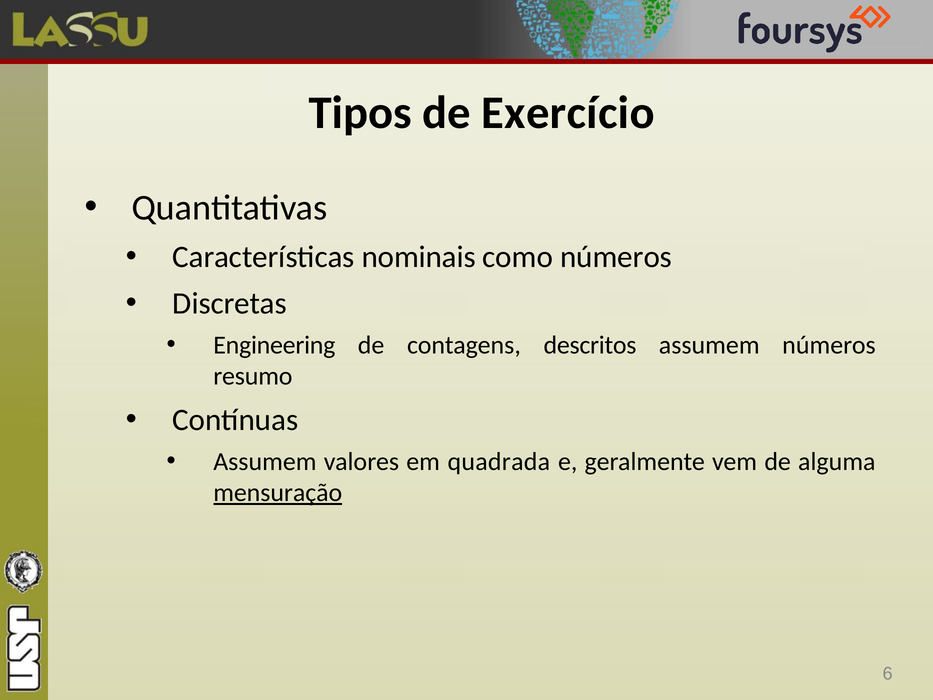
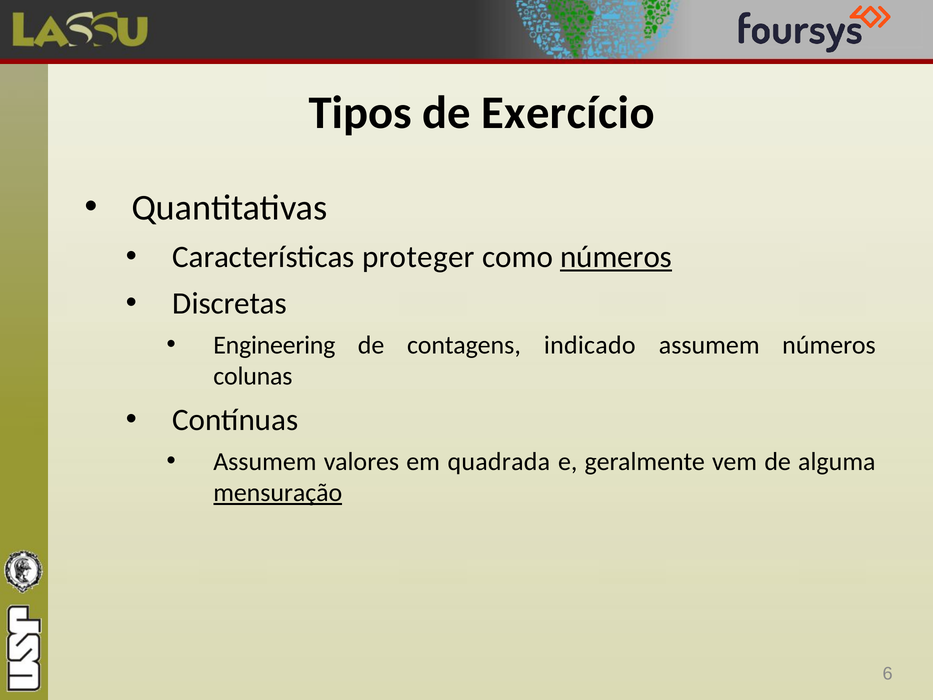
nominais: nominais -> proteger
números at (616, 257) underline: none -> present
descritos: descritos -> indicado
resumo: resumo -> colunas
